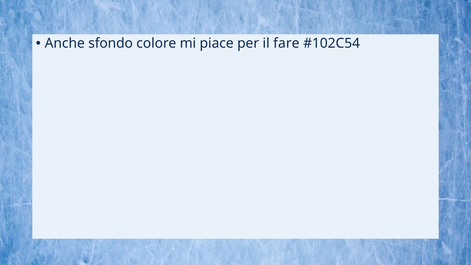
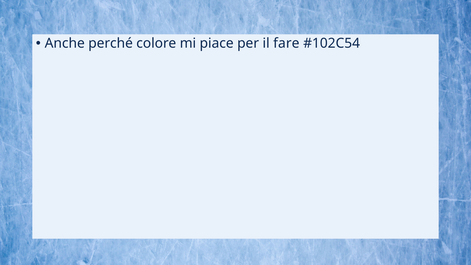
sfondo: sfondo -> perché
